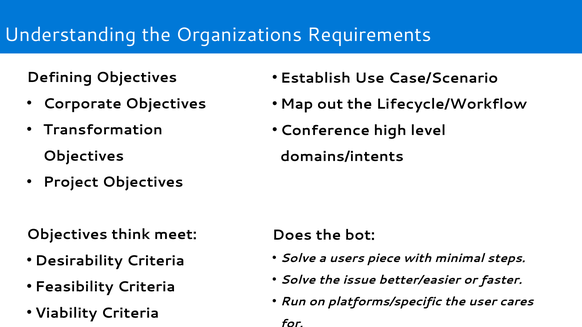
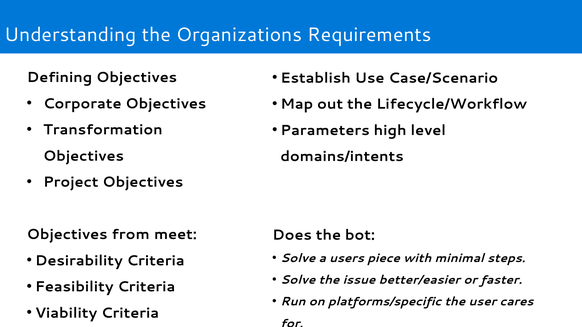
Conference: Conference -> Parameters
think: think -> from
